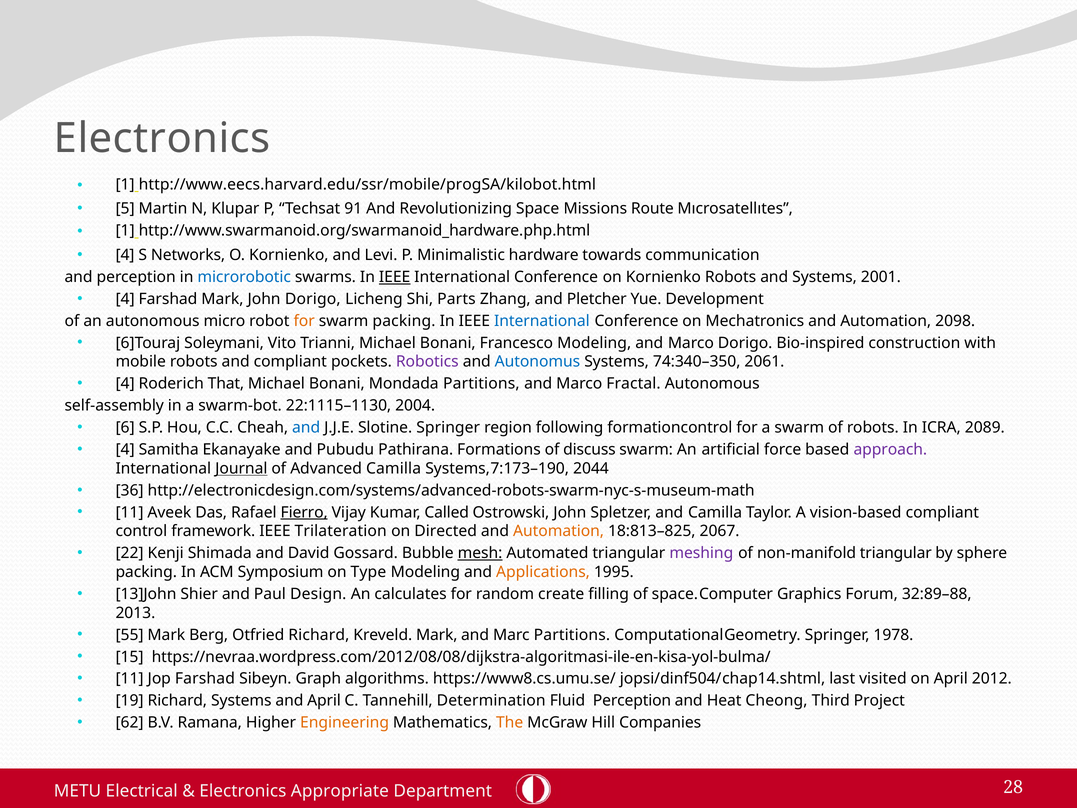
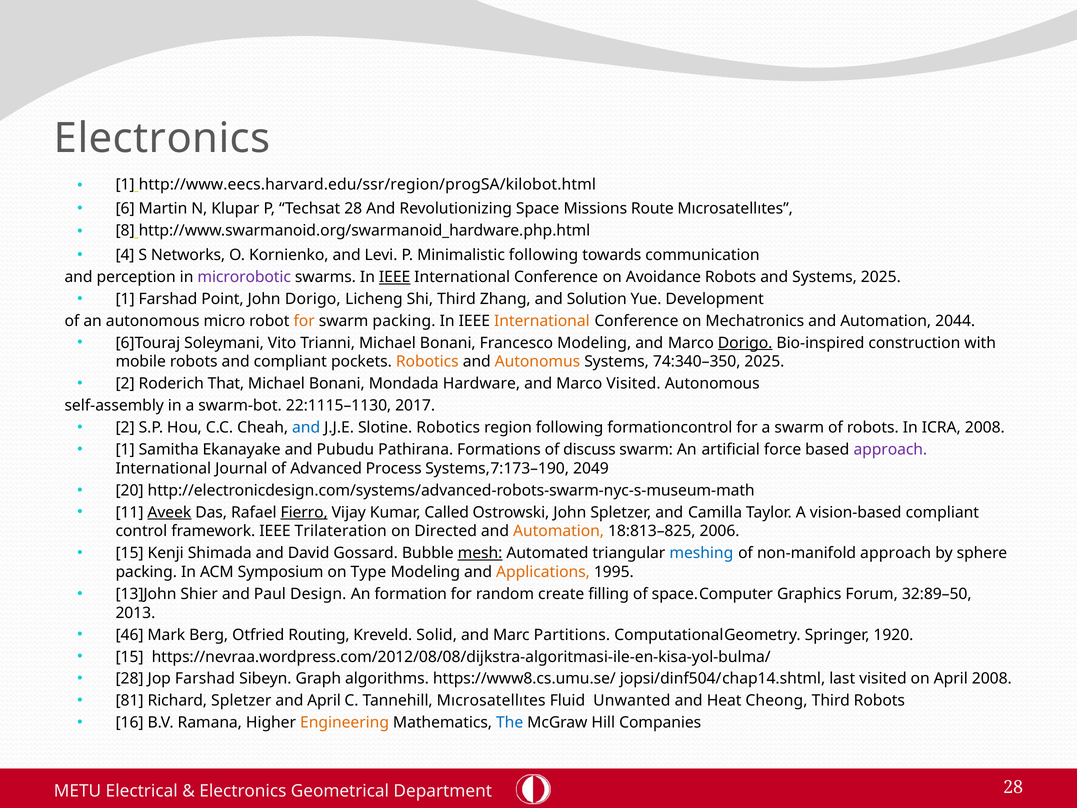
http://www.eecs.harvard.edu/ssr/mobile/progSA/kilobot.html: http://www.eecs.harvard.edu/ssr/mobile/progSA/kilobot.html -> http://www.eecs.harvard.edu/ssr/region/progSA/kilobot.html
5: 5 -> 6
Techsat 91: 91 -> 28
1 at (125, 231): 1 -> 8
Minimalistic hardware: hardware -> following
microrobotic colour: blue -> purple
on Kornienko: Kornienko -> Avoidance
Systems 2001: 2001 -> 2025
4 at (125, 299): 4 -> 1
Farshad Mark: Mark -> Point
Shi Parts: Parts -> Third
Pletcher: Pletcher -> Solution
International at (542, 321) colour: blue -> orange
2098: 2098 -> 2044
Dorigo at (745, 343) underline: none -> present
Robotics at (427, 362) colour: purple -> orange
Autonomus colour: blue -> orange
74:340–350 2061: 2061 -> 2025
4 at (125, 384): 4 -> 2
Mondada Partitions: Partitions -> Hardware
Marco Fractal: Fractal -> Visited
2004: 2004 -> 2017
6 at (125, 428): 6 -> 2
Slotine Springer: Springer -> Robotics
ICRA 2089: 2089 -> 2008
4 at (125, 450): 4 -> 1
Journal underline: present -> none
Advanced Camilla: Camilla -> Process
2044: 2044 -> 2049
36: 36 -> 20
Aveek underline: none -> present
2067: 2067 -> 2006
22 at (130, 553): 22 -> 15
meshing colour: purple -> blue
non-manifold triangular: triangular -> approach
calculates: calculates -> formation
32:89–88: 32:89–88 -> 32:89–50
55: 55 -> 46
Otfried Richard: Richard -> Routing
Kreveld Mark: Mark -> Solid
1978: 1978 -> 1920
11 at (130, 679): 11 -> 28
April 2012: 2012 -> 2008
19: 19 -> 81
Richard Systems: Systems -> Spletzer
Tannehill Determination: Determination -> Mıcrosatellıtes
Fluid Perception: Perception -> Unwanted
Third Project: Project -> Robots
62: 62 -> 16
The colour: orange -> blue
Appropriate: Appropriate -> Geometrical
